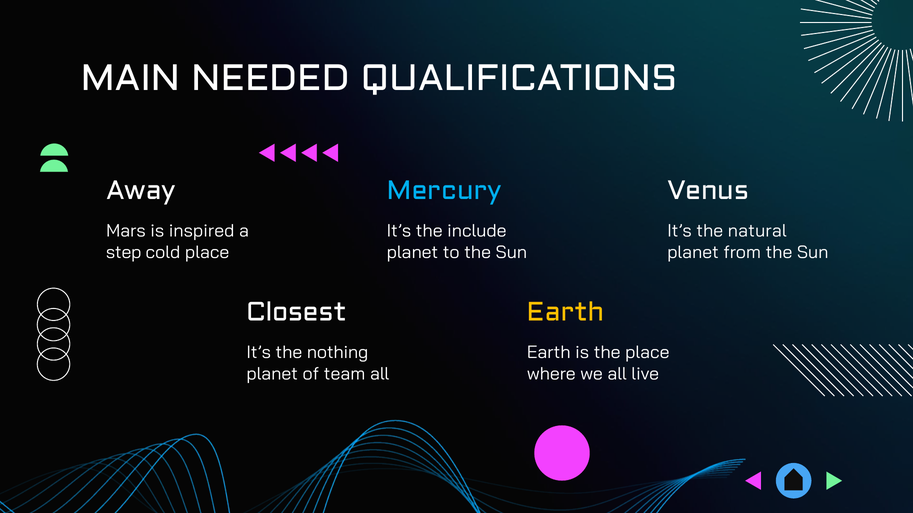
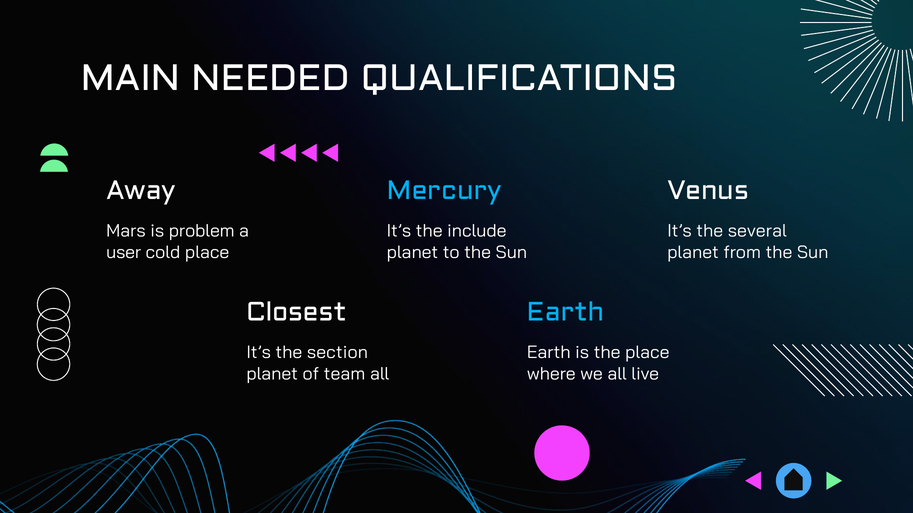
inspired: inspired -> problem
natural: natural -> several
step: step -> user
Earth at (566, 312) colour: yellow -> light blue
nothing: nothing -> section
